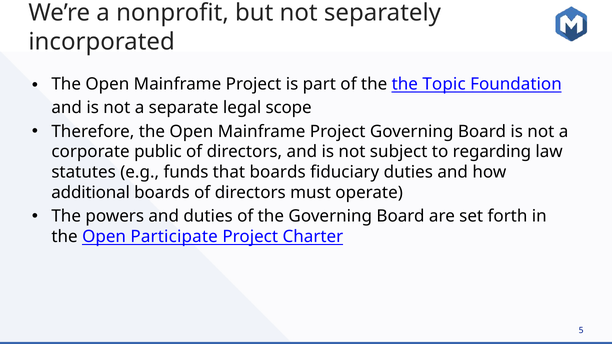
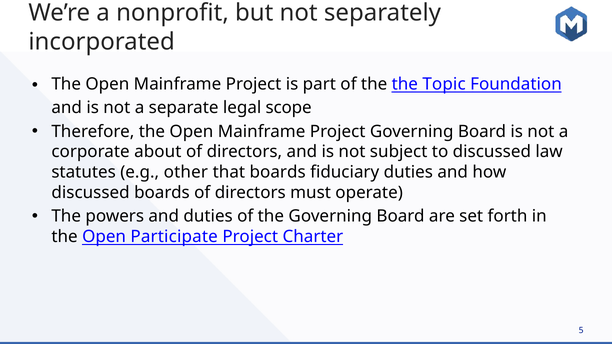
public: public -> about
to regarding: regarding -> discussed
funds: funds -> other
additional at (91, 193): additional -> discussed
